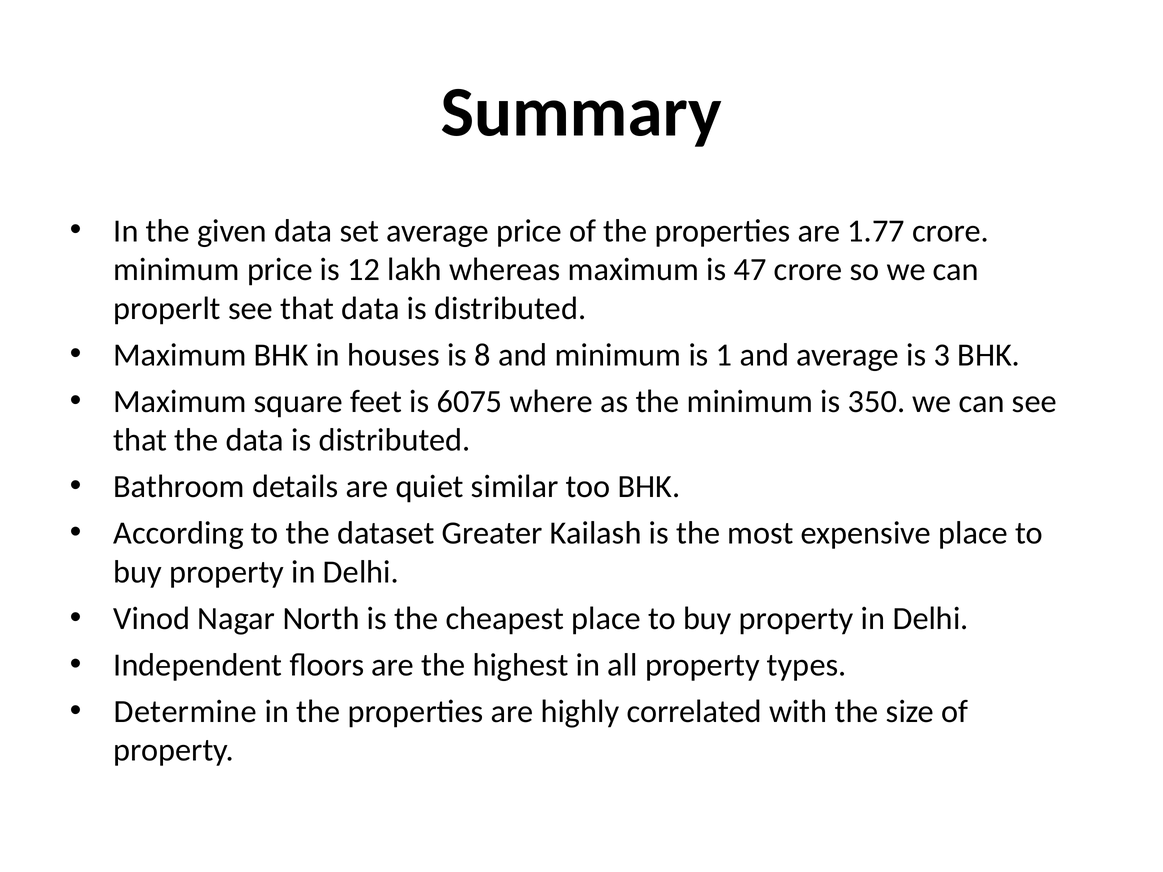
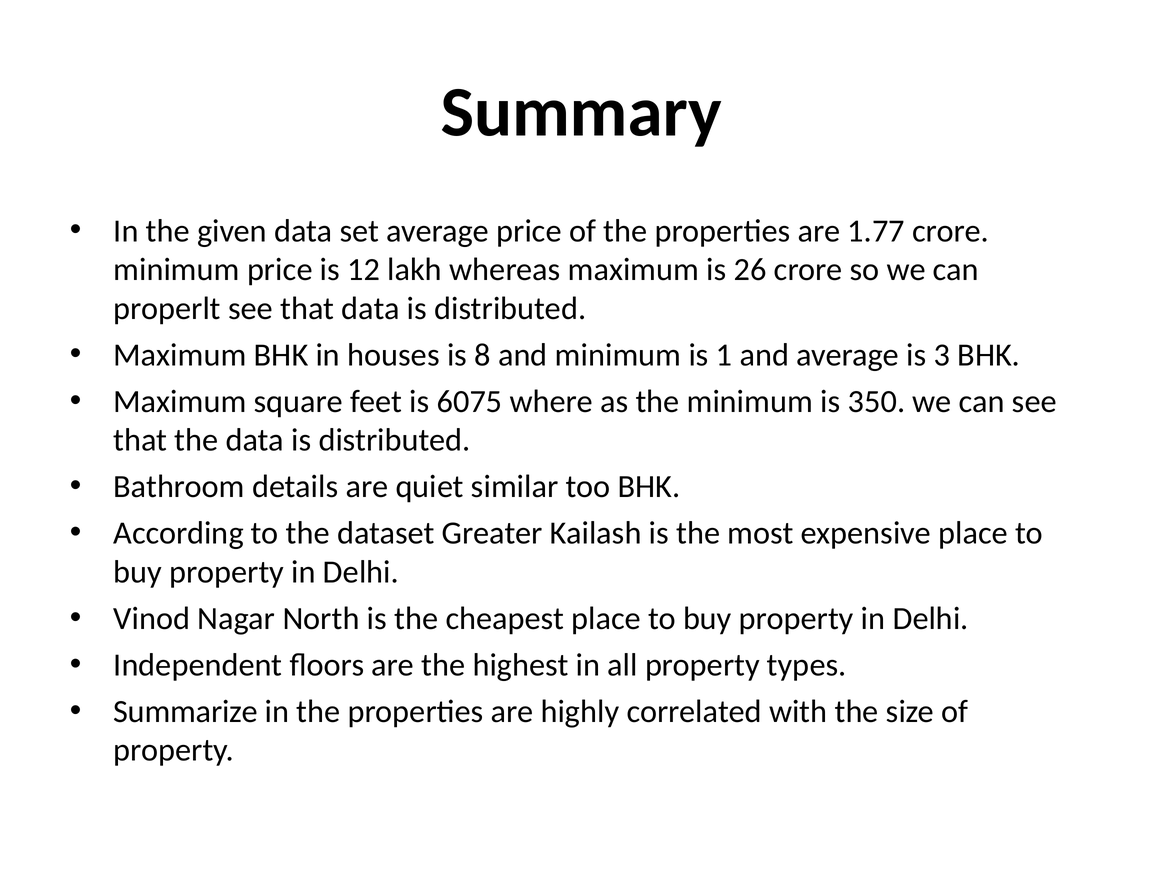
47: 47 -> 26
Determine: Determine -> Summarize
